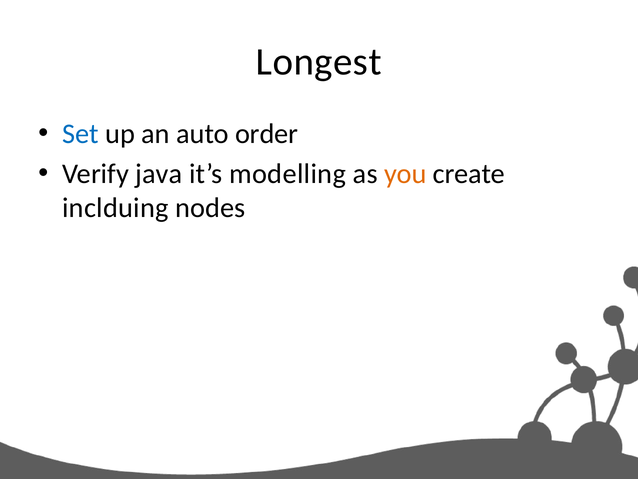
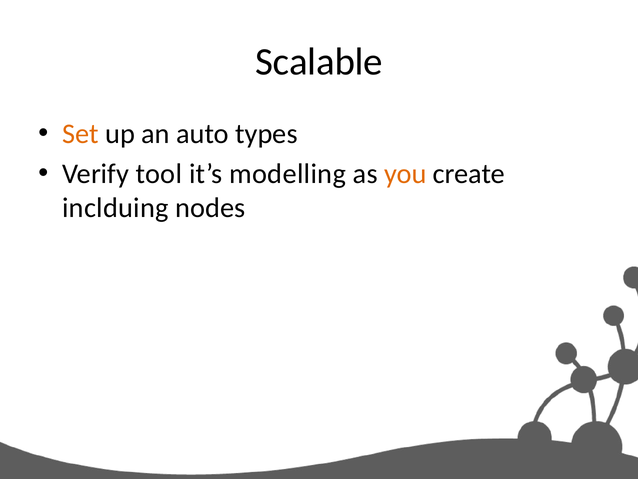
Longest: Longest -> Scalable
Set colour: blue -> orange
order: order -> types
java: java -> tool
